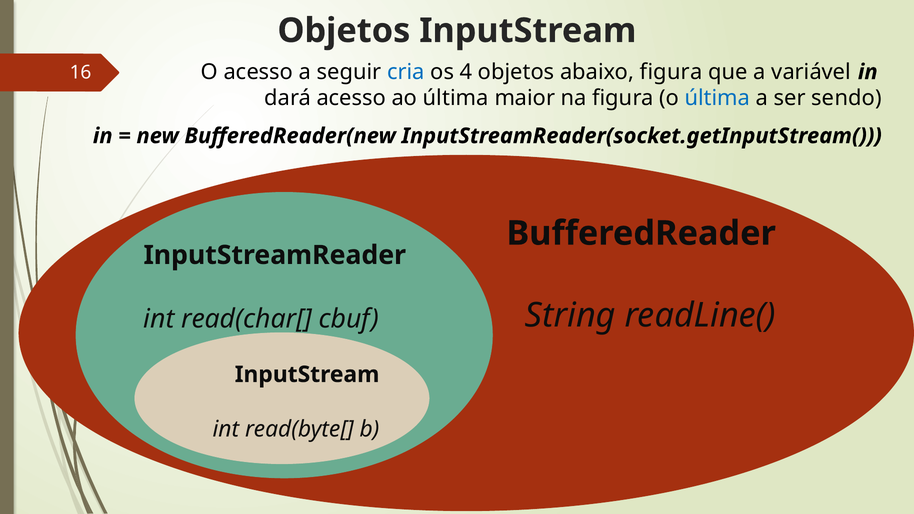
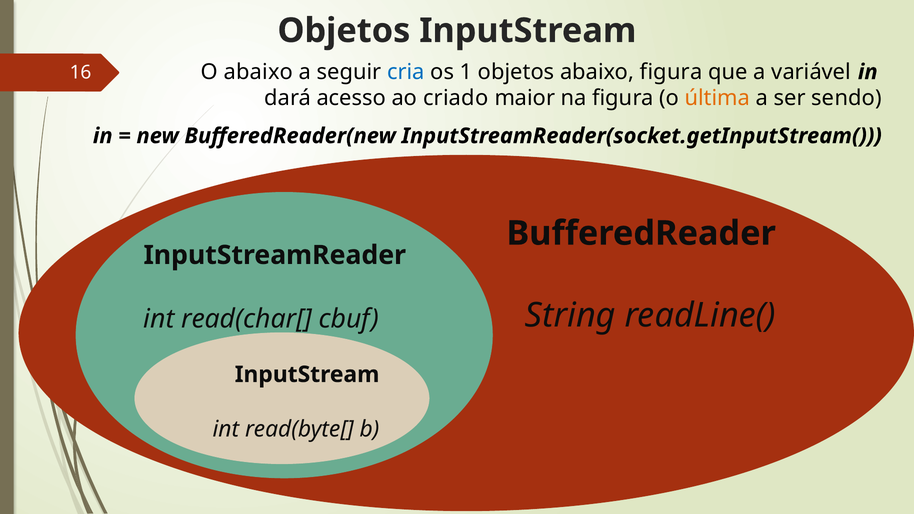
O acesso: acesso -> abaixo
4: 4 -> 1
ao última: última -> criado
última at (717, 98) colour: blue -> orange
